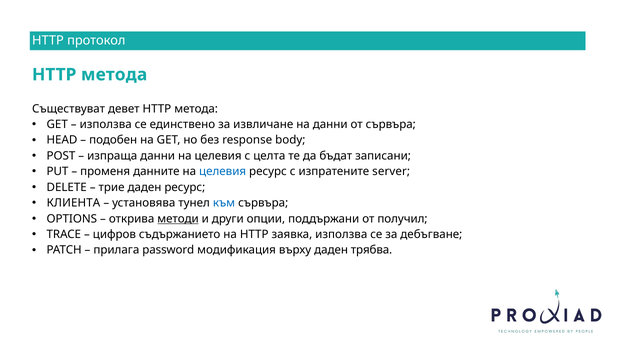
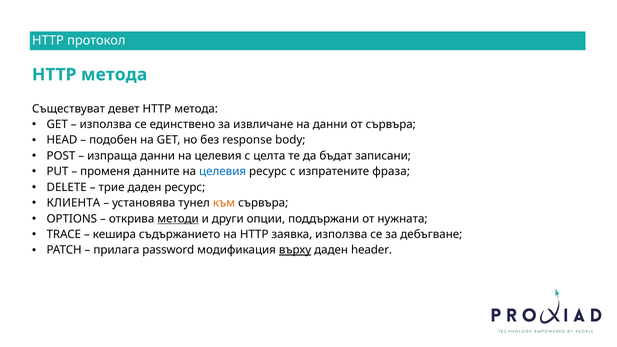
server: server -> фраза
към colour: blue -> orange
получил: получил -> нужната
цифров: цифров -> кешира
върху underline: none -> present
трябва: трябва -> header
